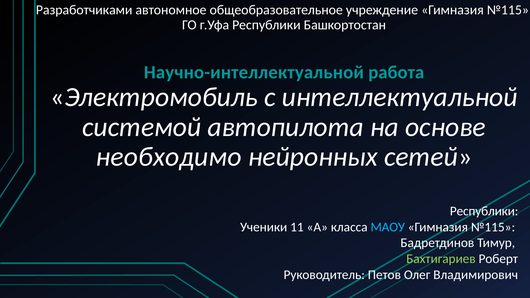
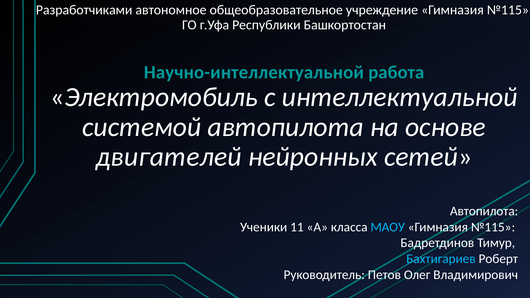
необходимо: необходимо -> двигателей
Республики at (484, 211): Республики -> Автопилота
Бахтигариев colour: light green -> light blue
